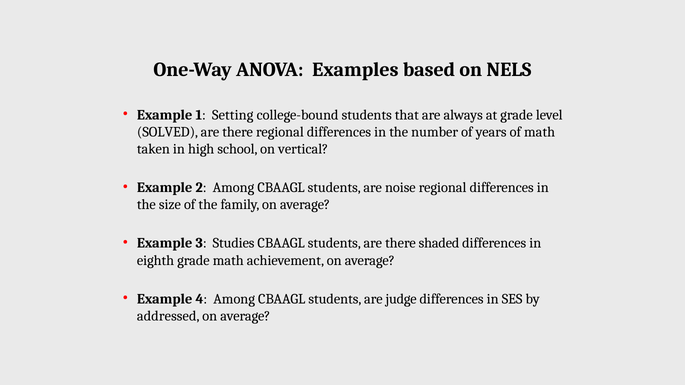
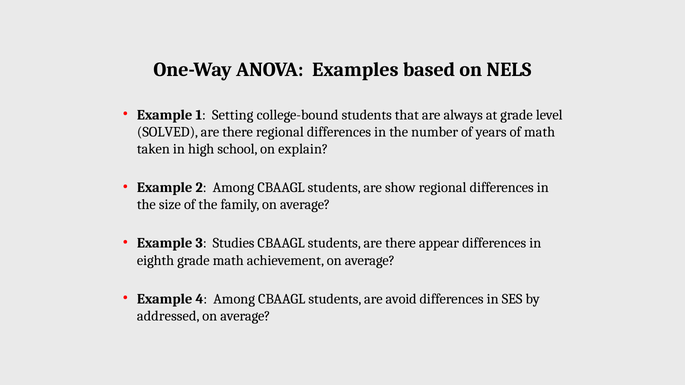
vertical: vertical -> explain
noise: noise -> show
shaded: shaded -> appear
judge: judge -> avoid
